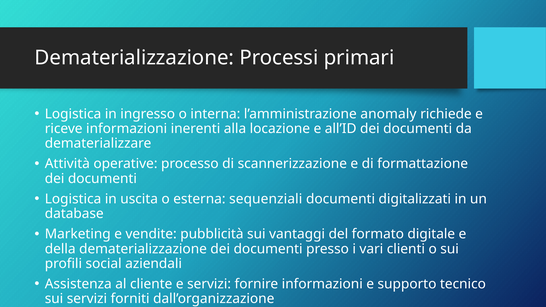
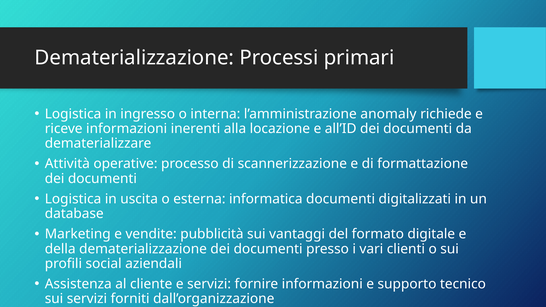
sequenziali: sequenziali -> informatica
